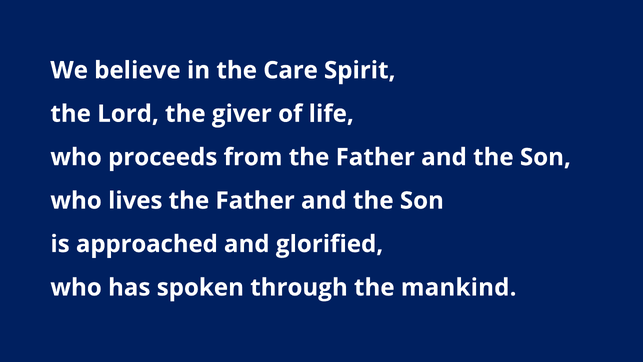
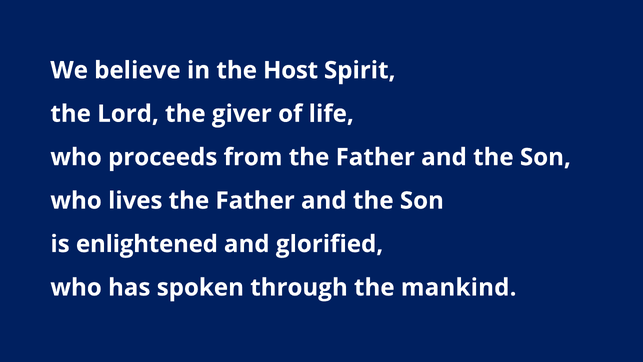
Care: Care -> Host
approached: approached -> enlightened
